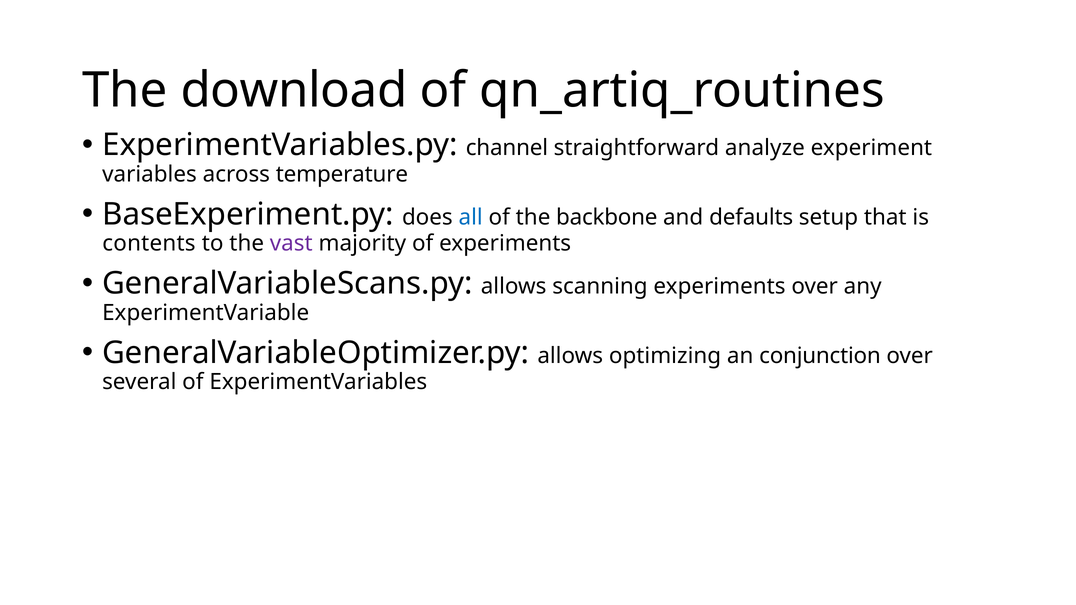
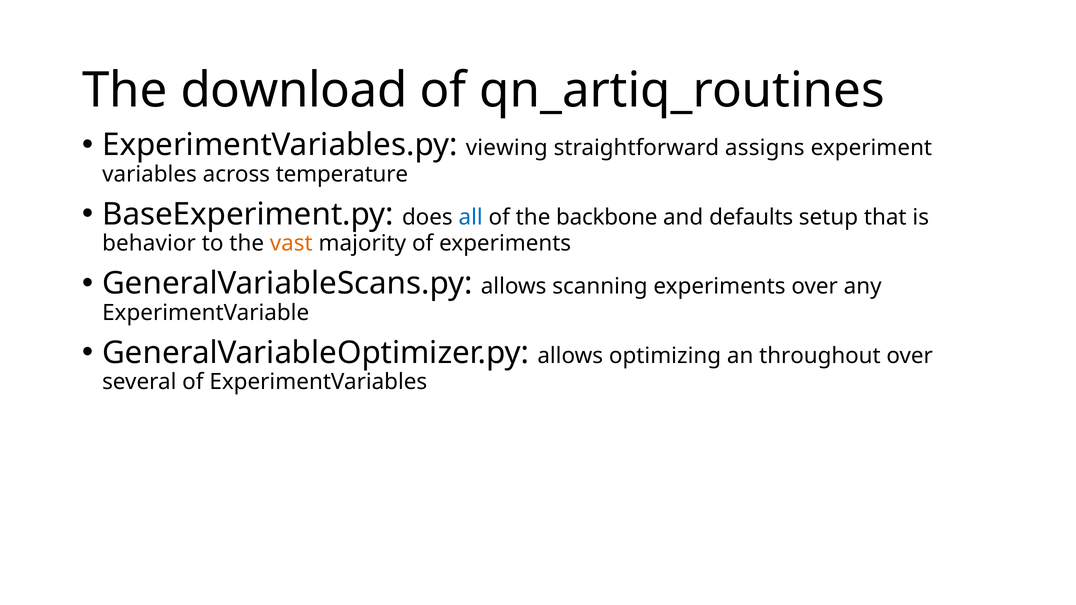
channel: channel -> viewing
analyze: analyze -> assigns
contents: contents -> behavior
vast colour: purple -> orange
conjunction: conjunction -> throughout
